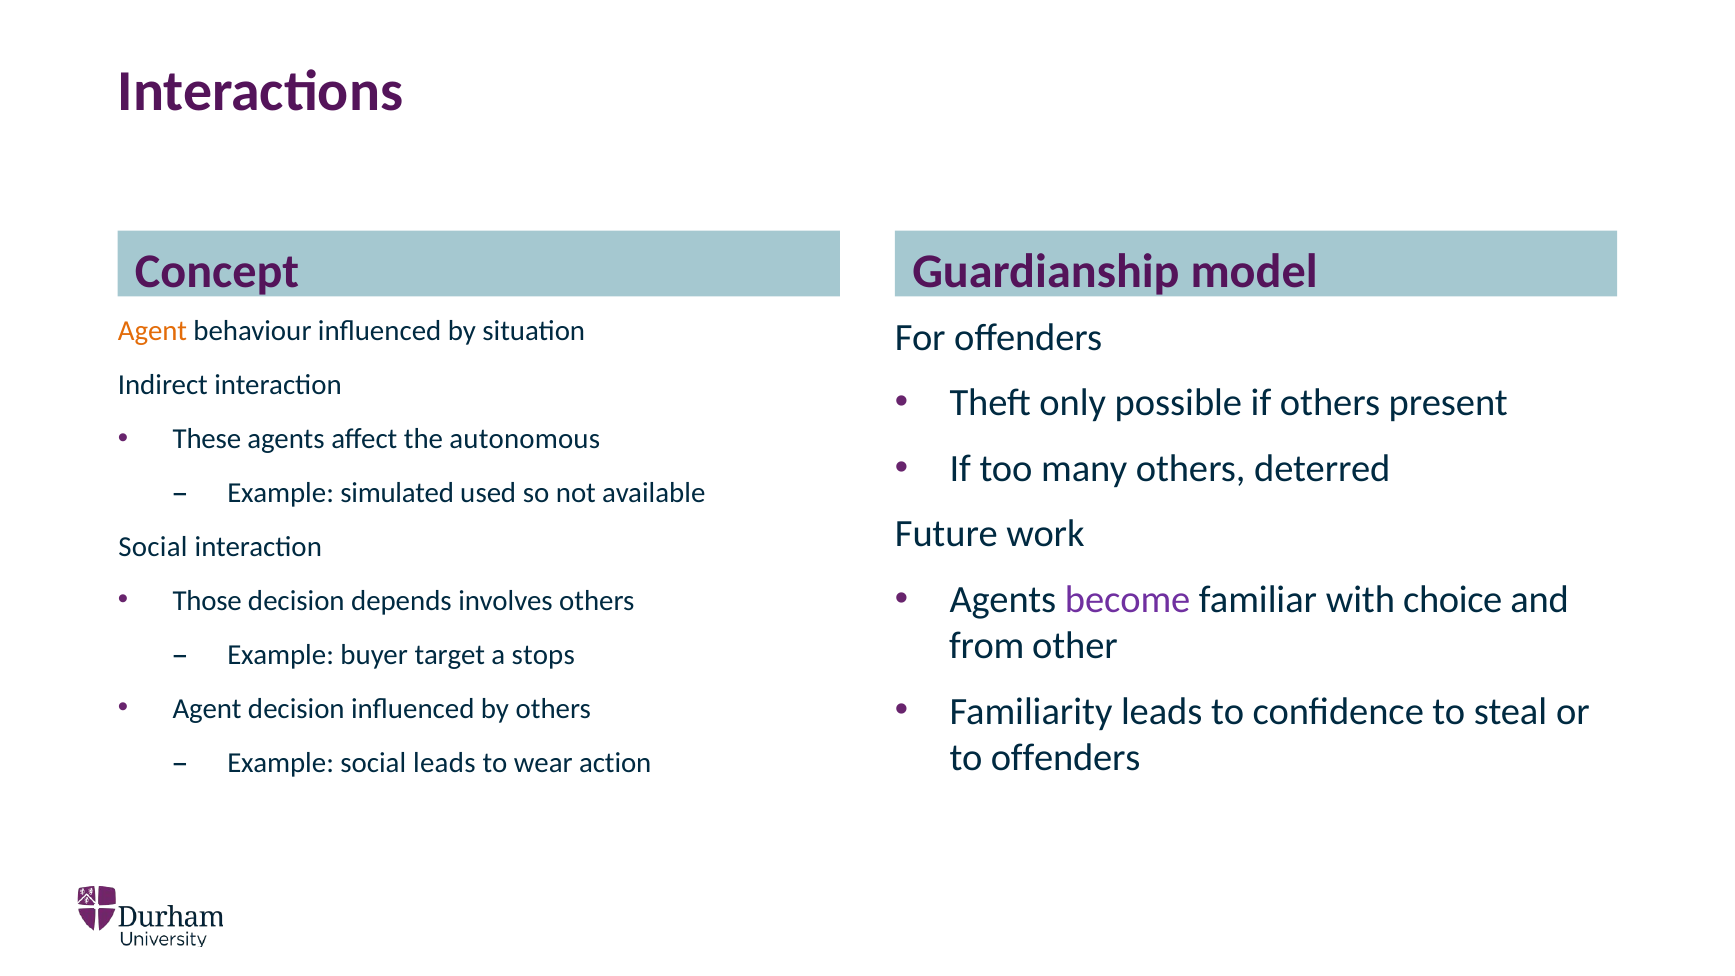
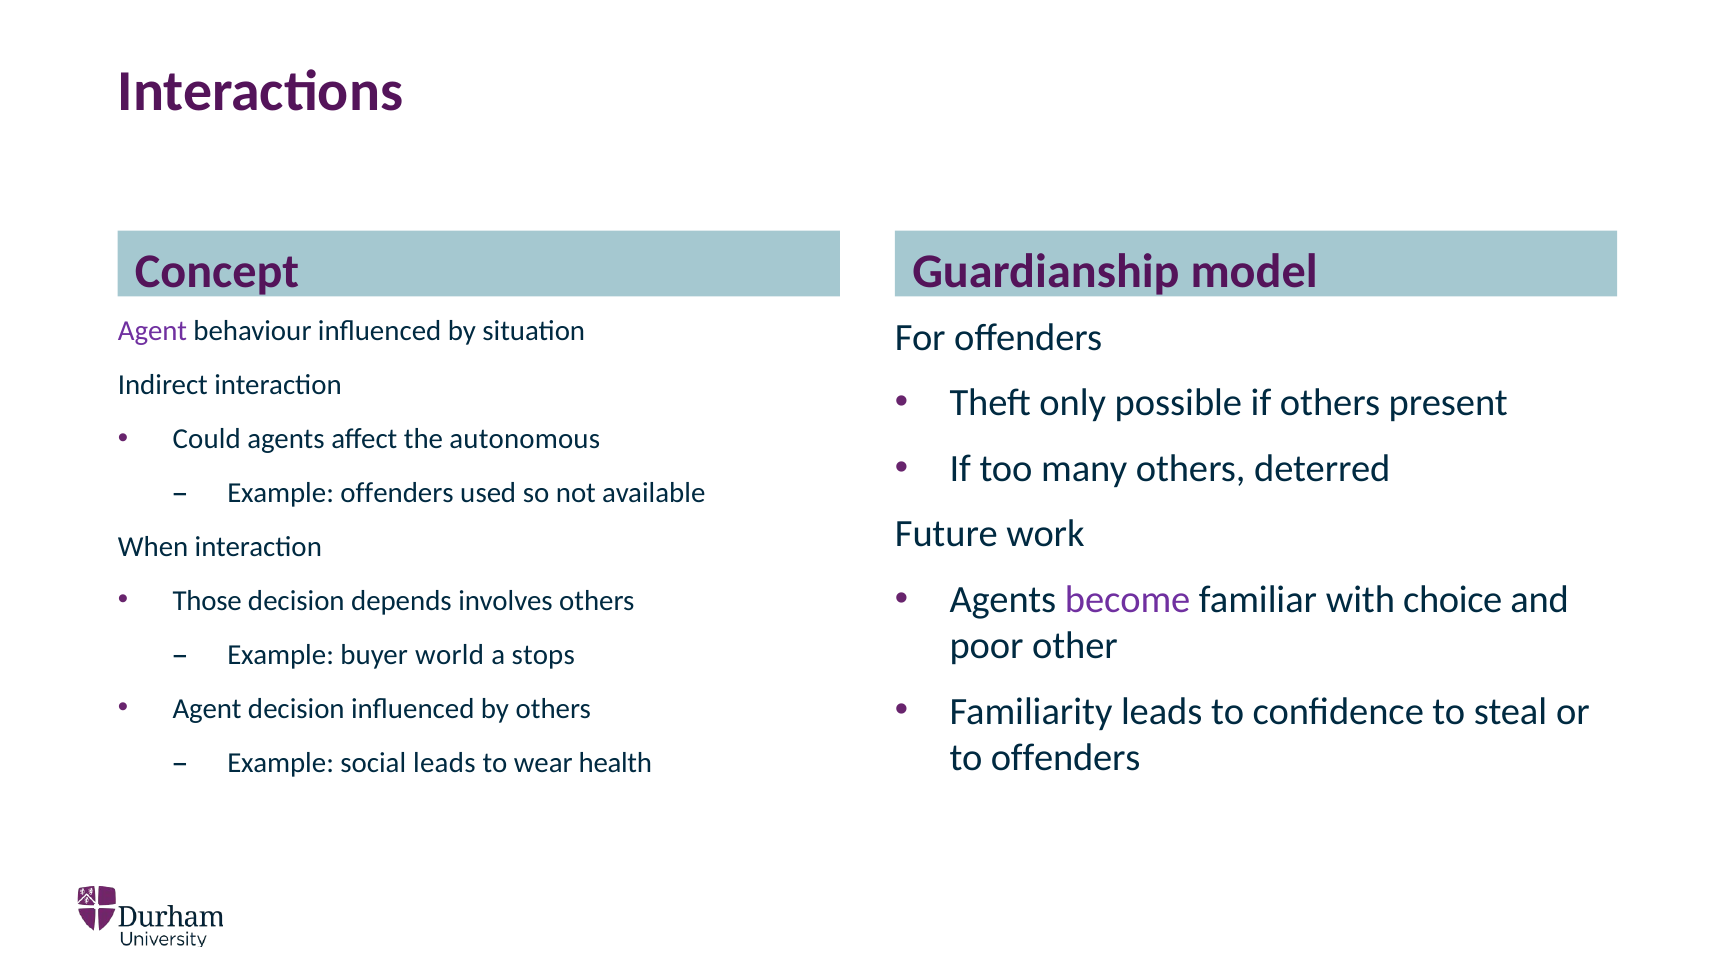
Agent at (152, 331) colour: orange -> purple
These: These -> Could
Example simulated: simulated -> offenders
Social at (153, 547): Social -> When
from: from -> poor
target: target -> world
action: action -> health
